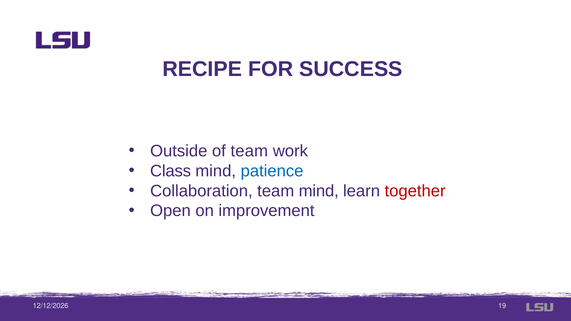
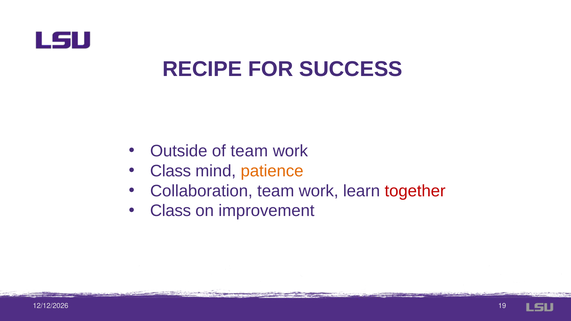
patience colour: blue -> orange
Collaboration team mind: mind -> work
Open at (170, 211): Open -> Class
